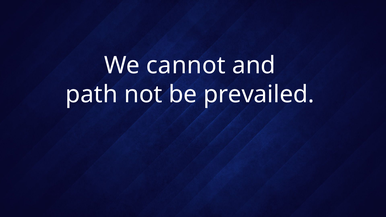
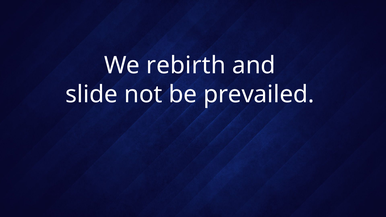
cannot: cannot -> rebirth
path: path -> slide
